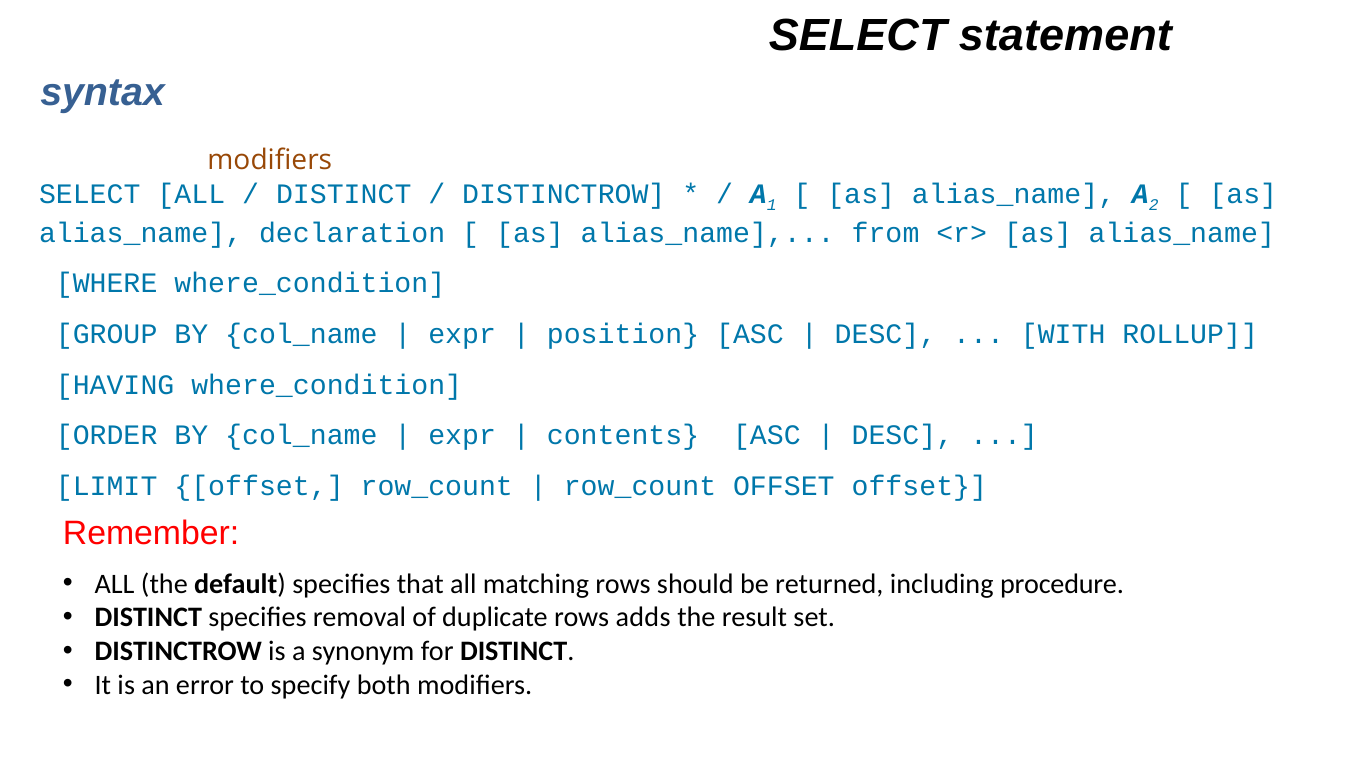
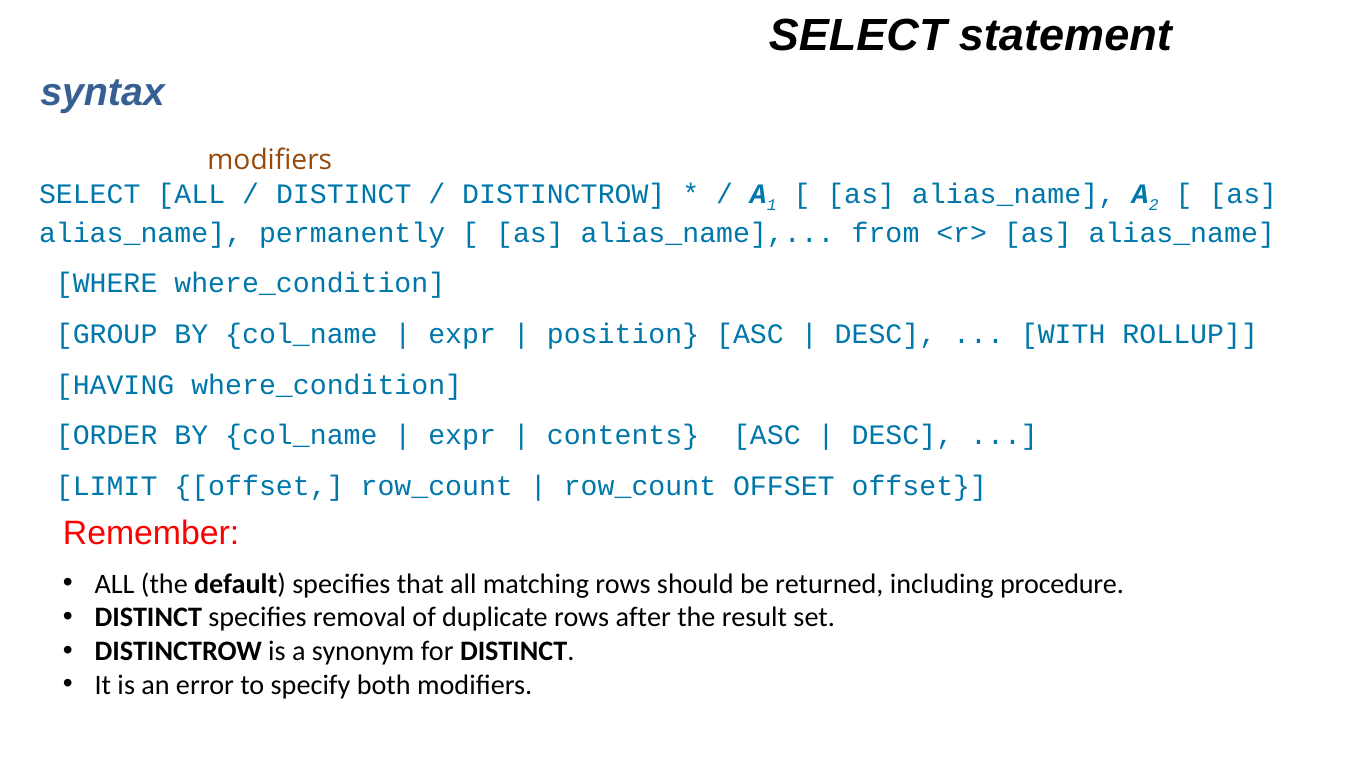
declaration: declaration -> permanently
adds: adds -> after
